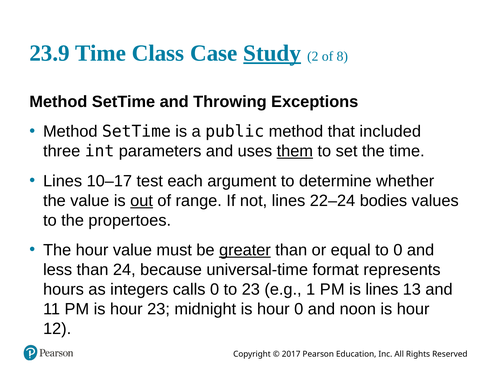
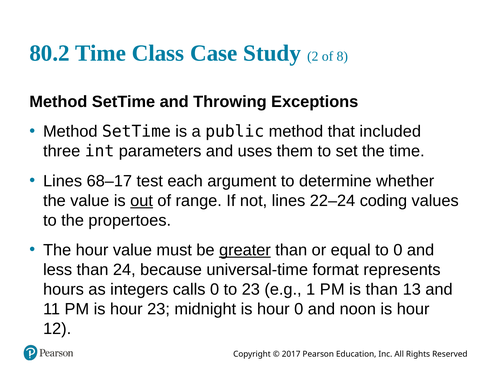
23.9: 23.9 -> 80.2
Study underline: present -> none
them underline: present -> none
10–17: 10–17 -> 68–17
bodies: bodies -> coding
is lines: lines -> than
